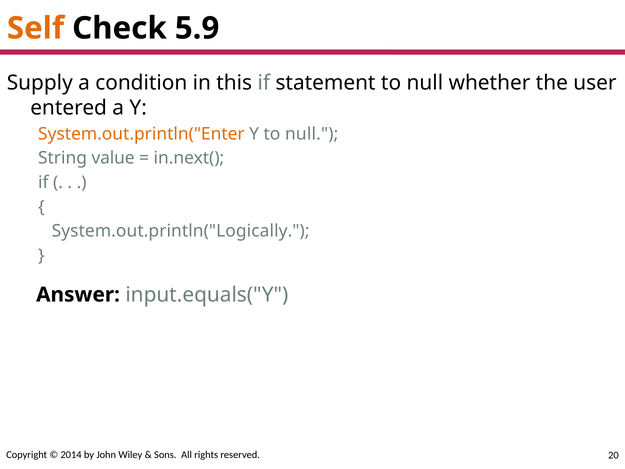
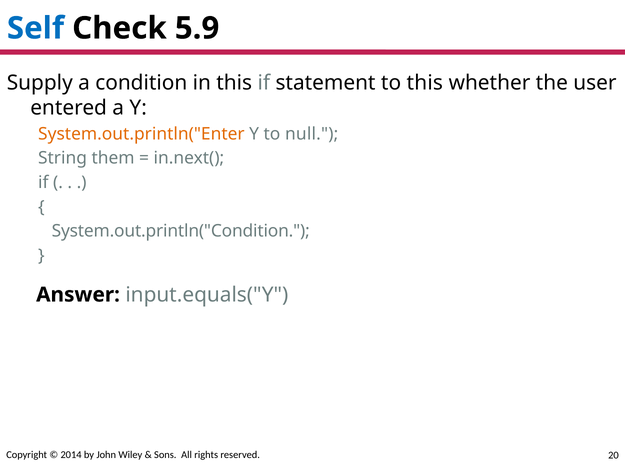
Self colour: orange -> blue
statement to null: null -> this
value: value -> them
System.out.println("Logically: System.out.println("Logically -> System.out.println("Condition
